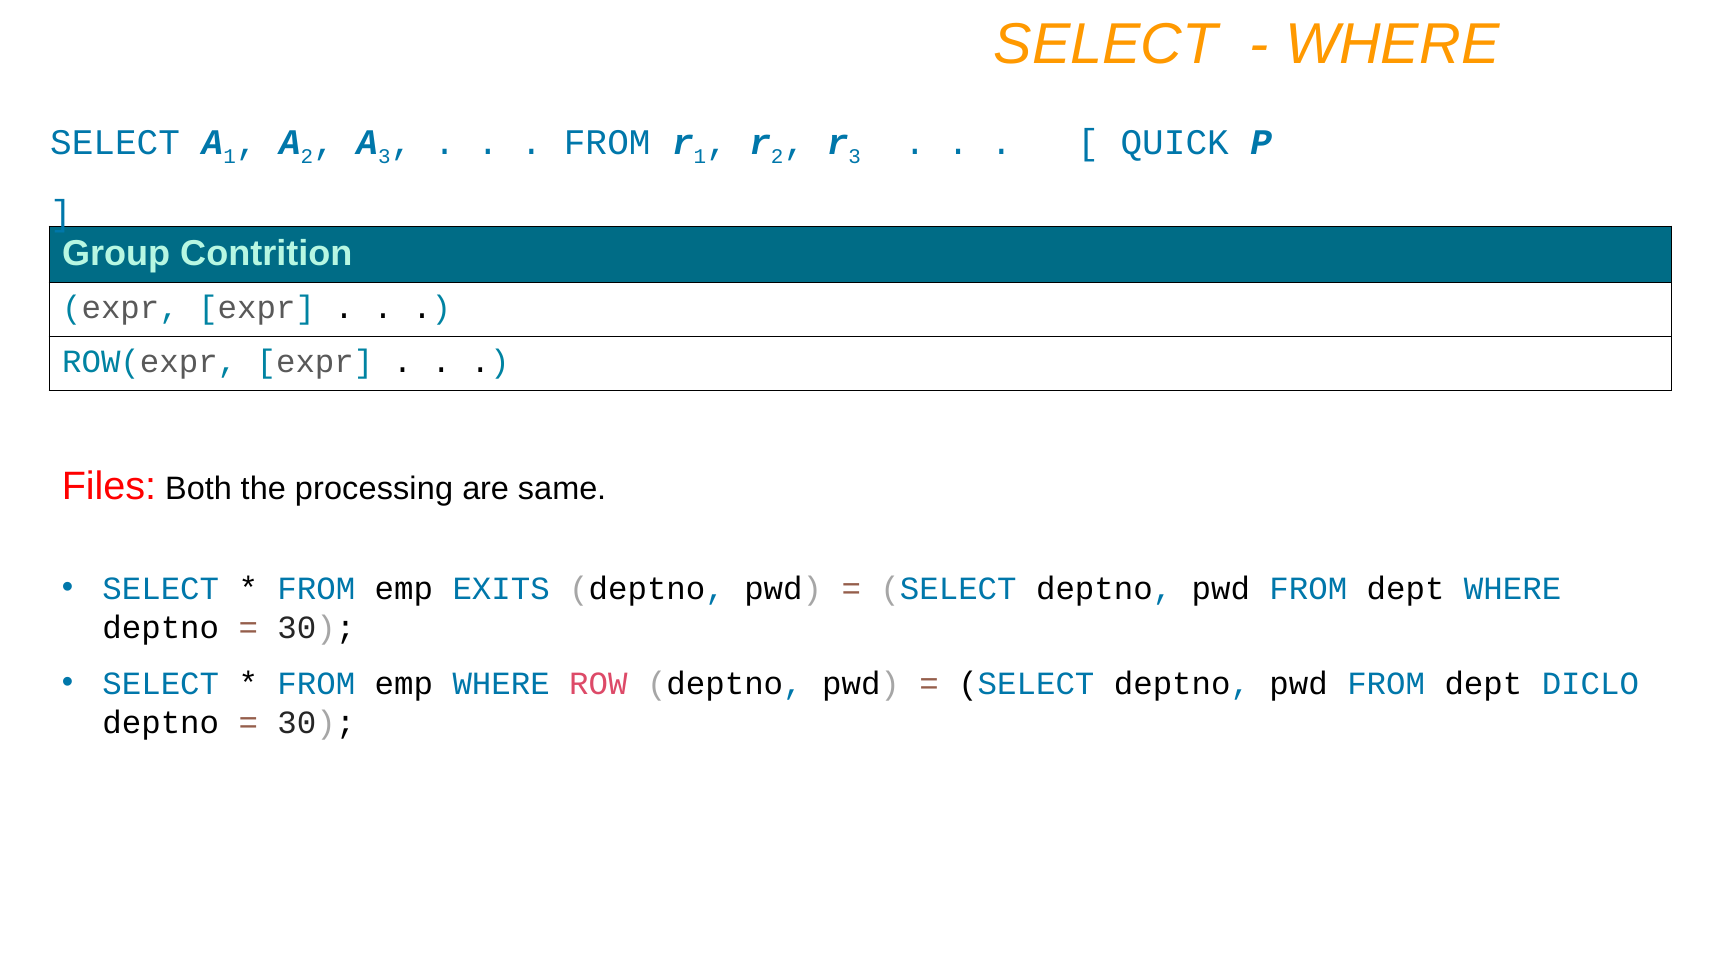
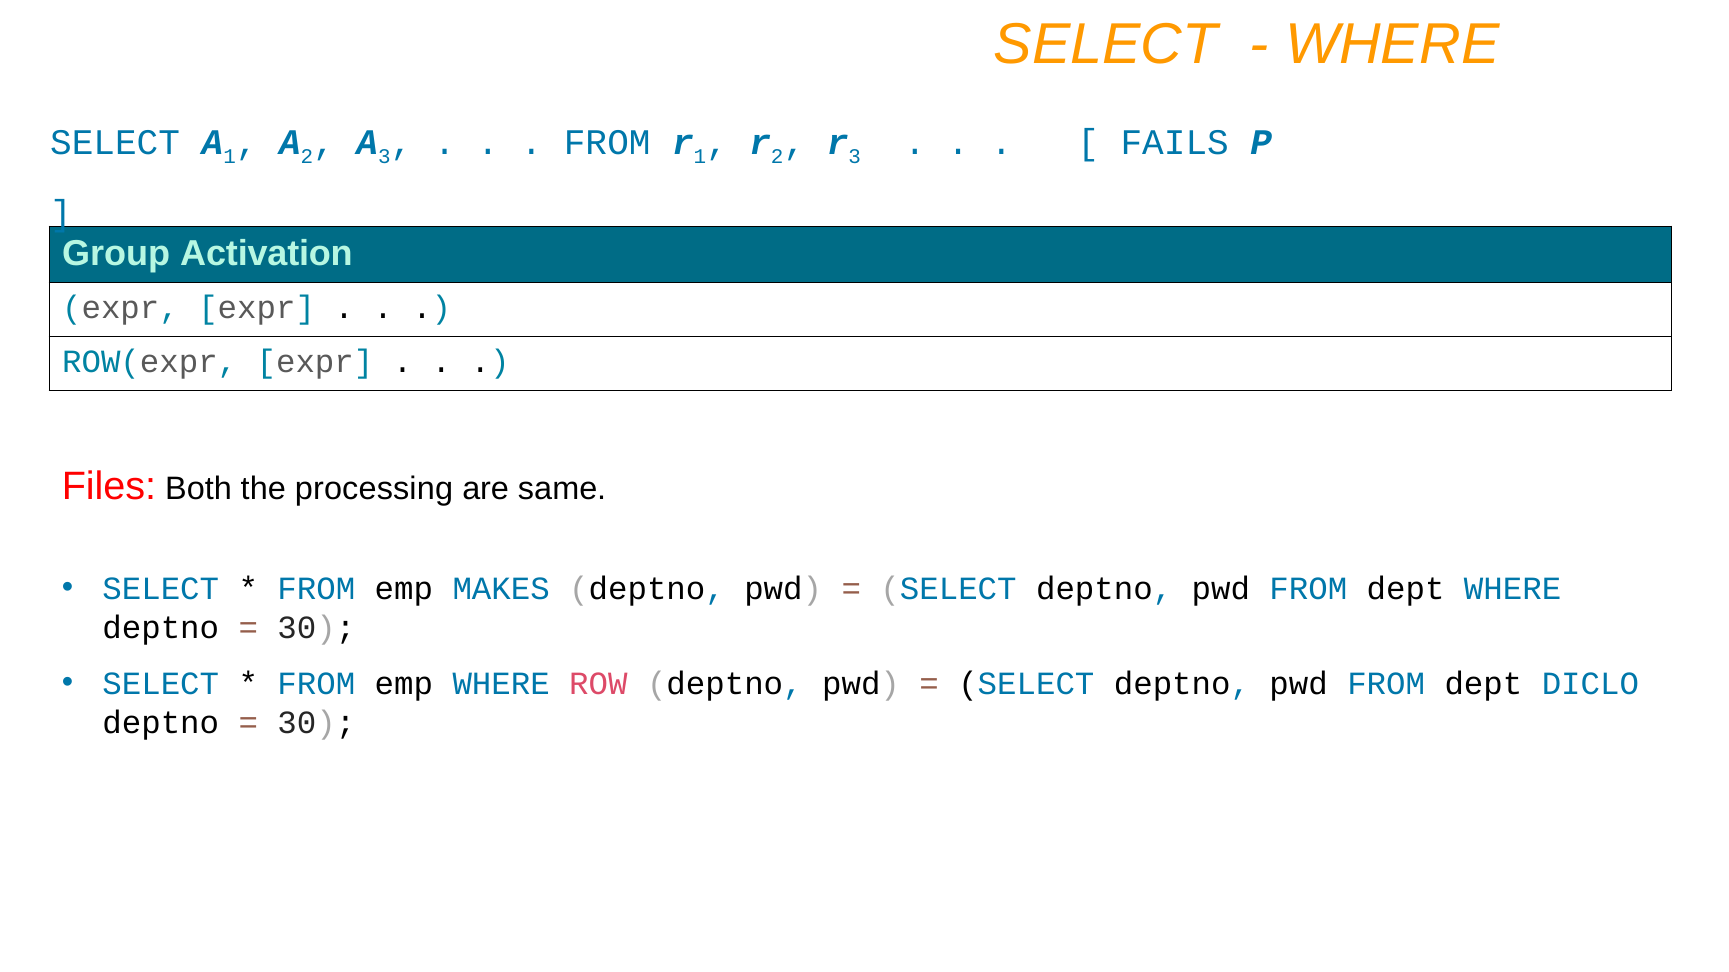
QUICK: QUICK -> FAILS
Contrition: Contrition -> Activation
EXITS: EXITS -> MAKES
